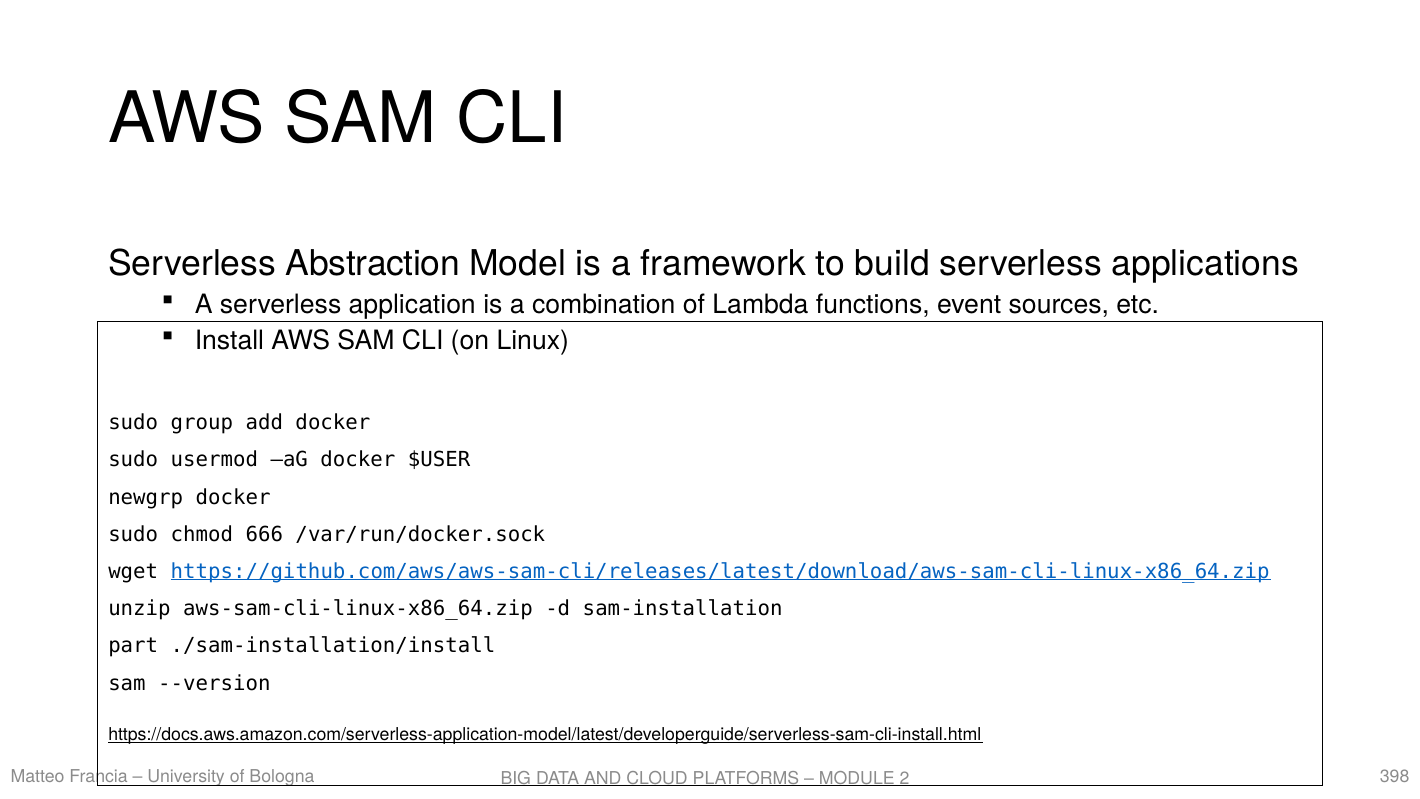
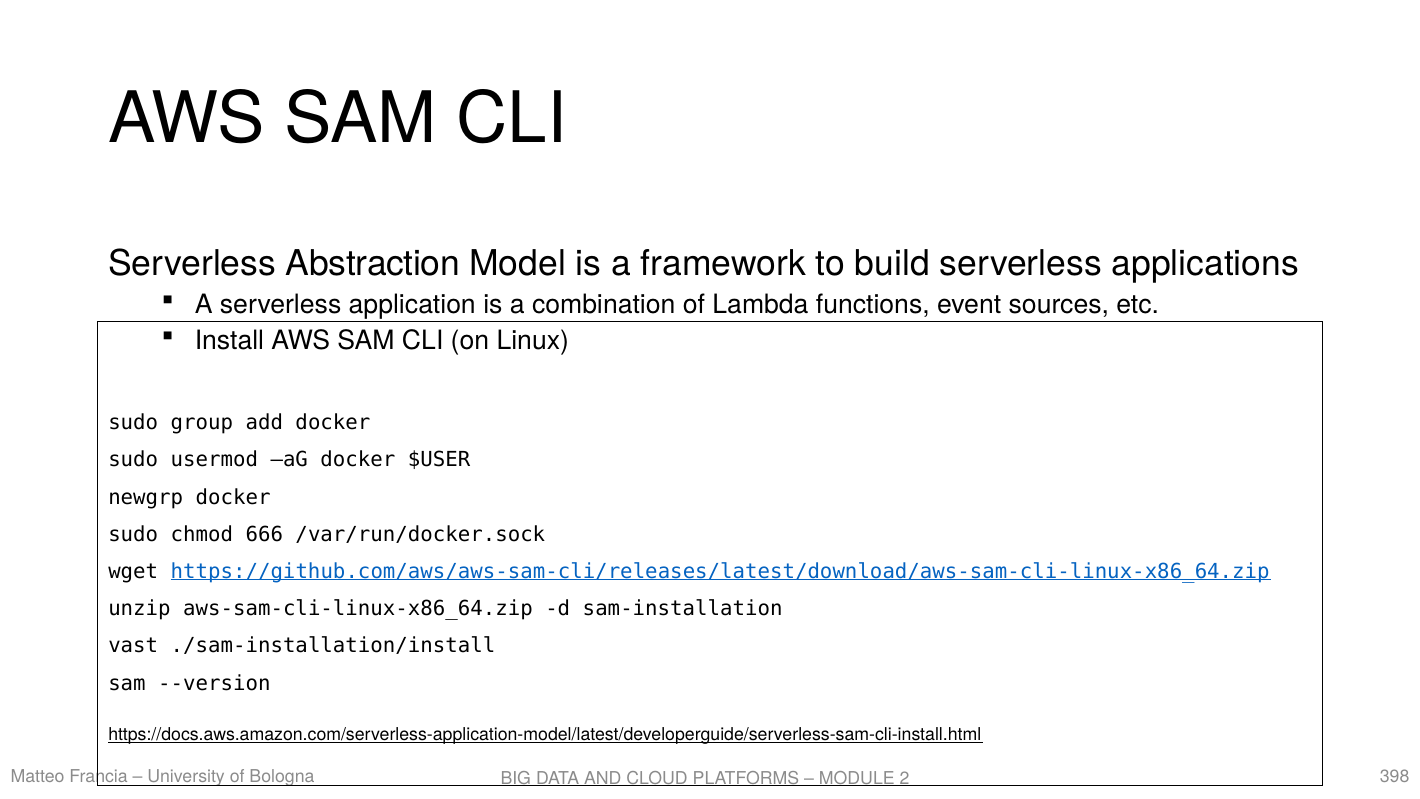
part: part -> vast
